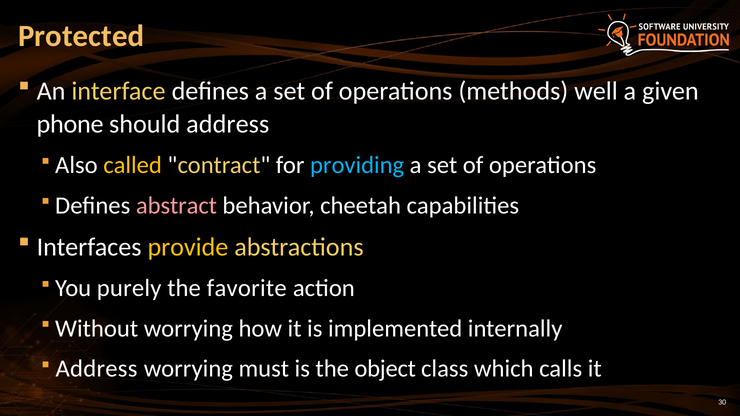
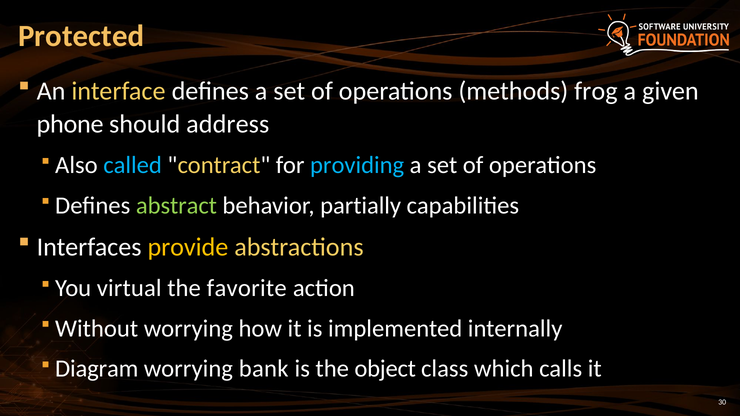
well: well -> frog
called colour: yellow -> light blue
abstract colour: pink -> light green
cheetah: cheetah -> partially
purely: purely -> virtual
Address at (97, 369): Address -> Diagram
must: must -> bank
